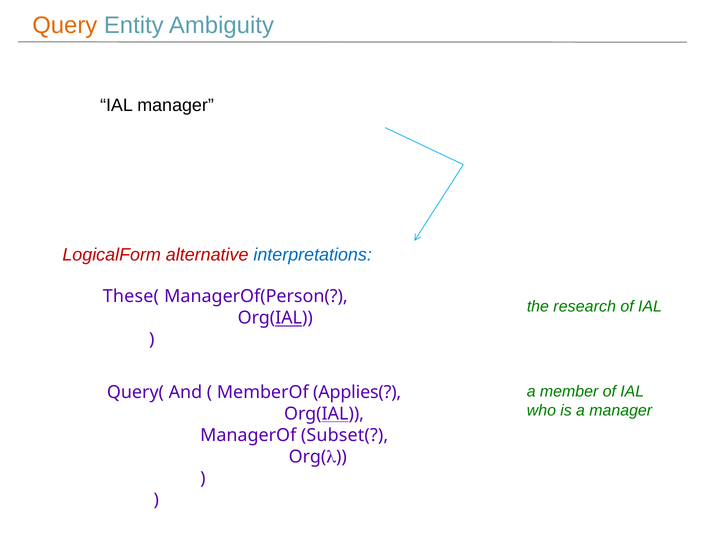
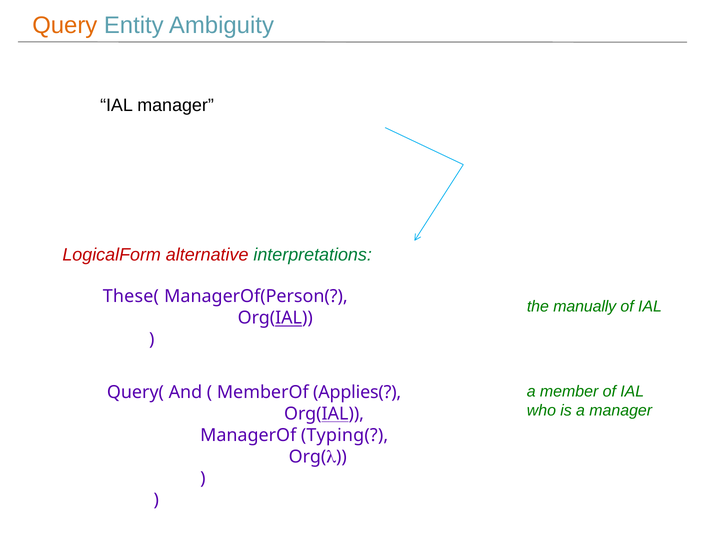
interpretations colour: blue -> green
research: research -> manually
Subset(: Subset( -> Typing(
